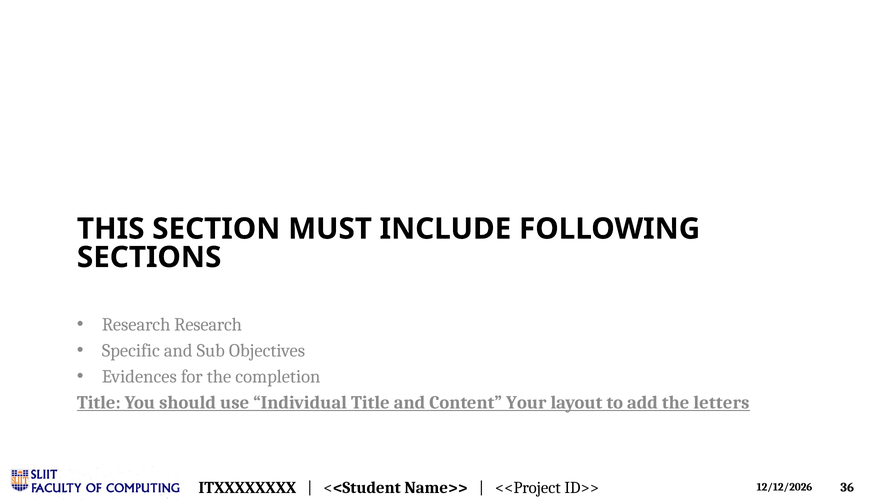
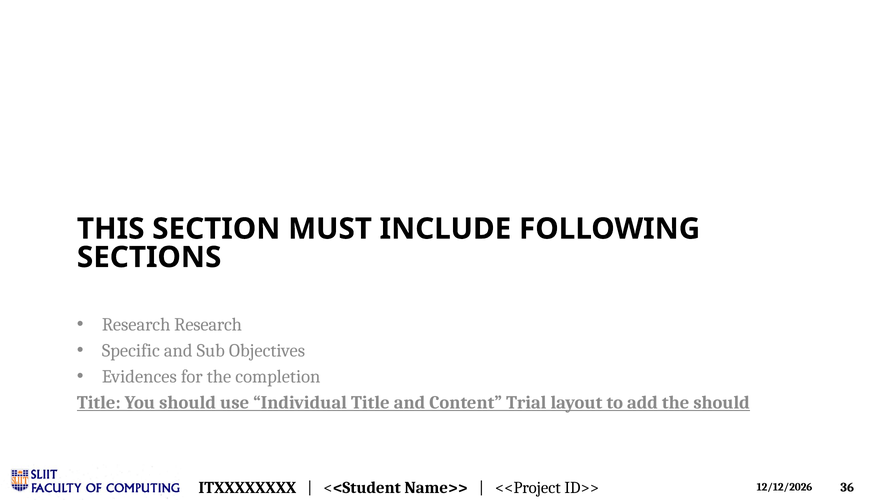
Your: Your -> Trial
the letters: letters -> should
